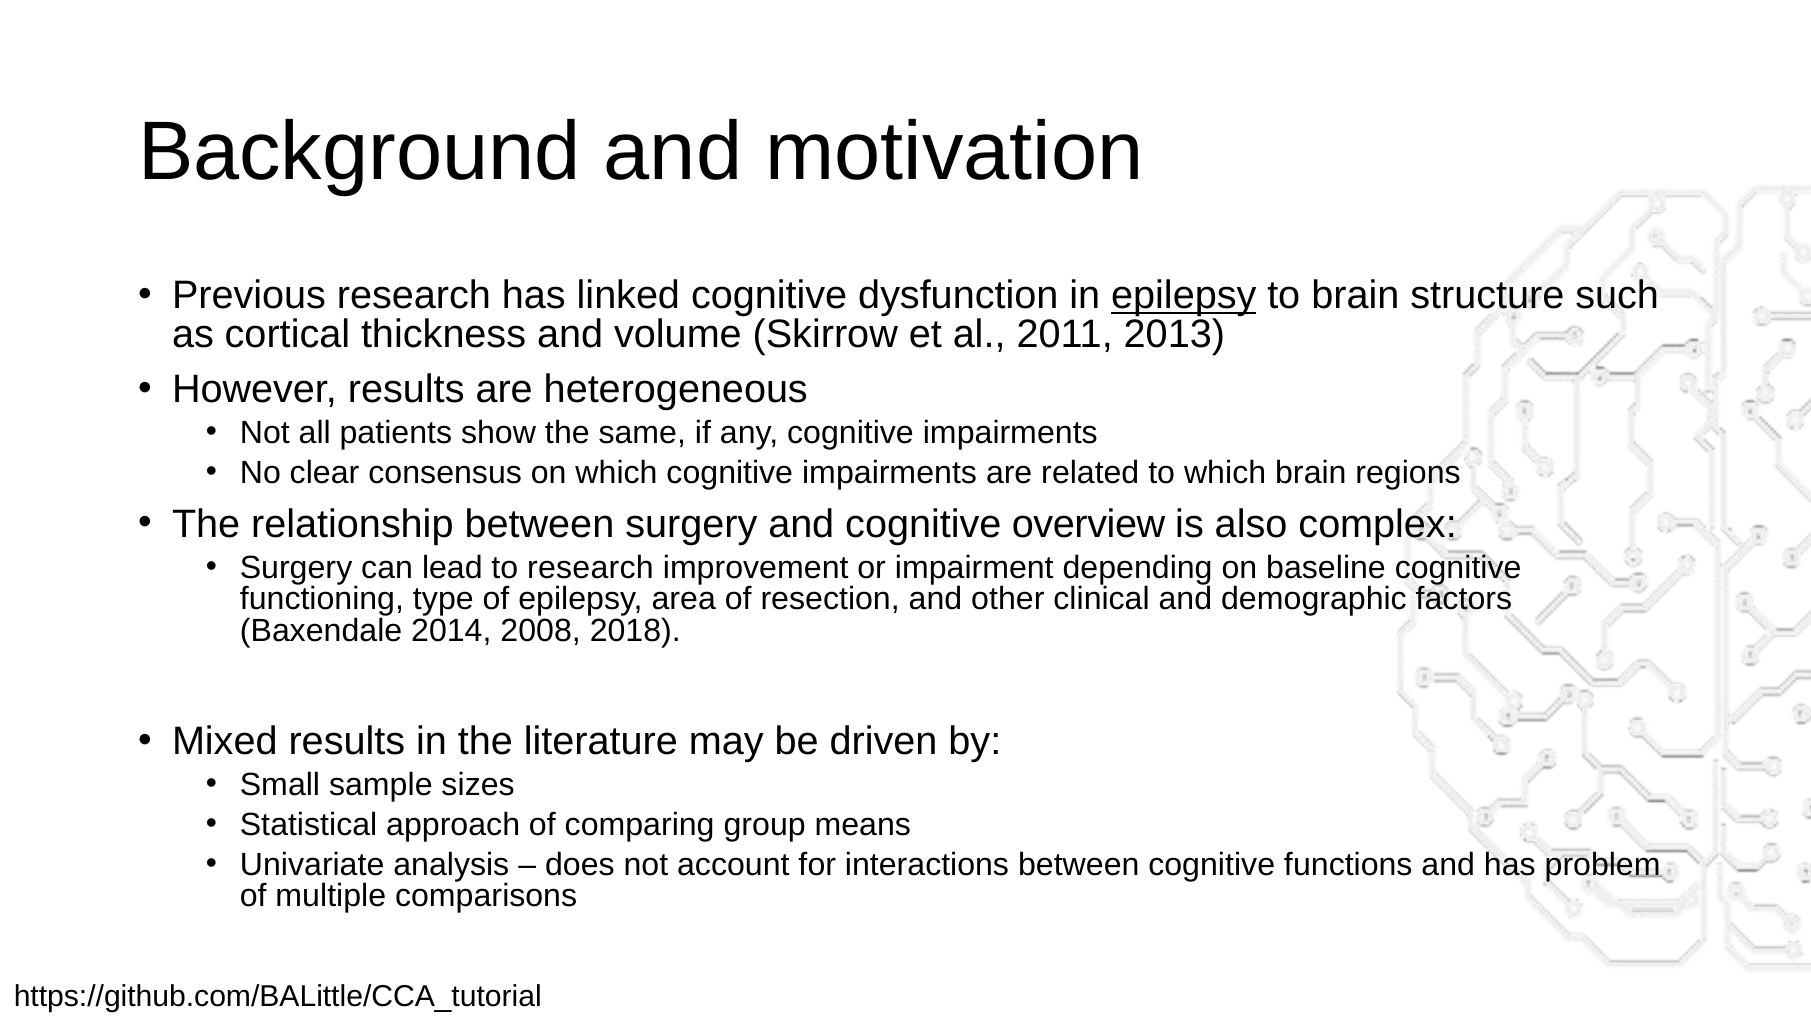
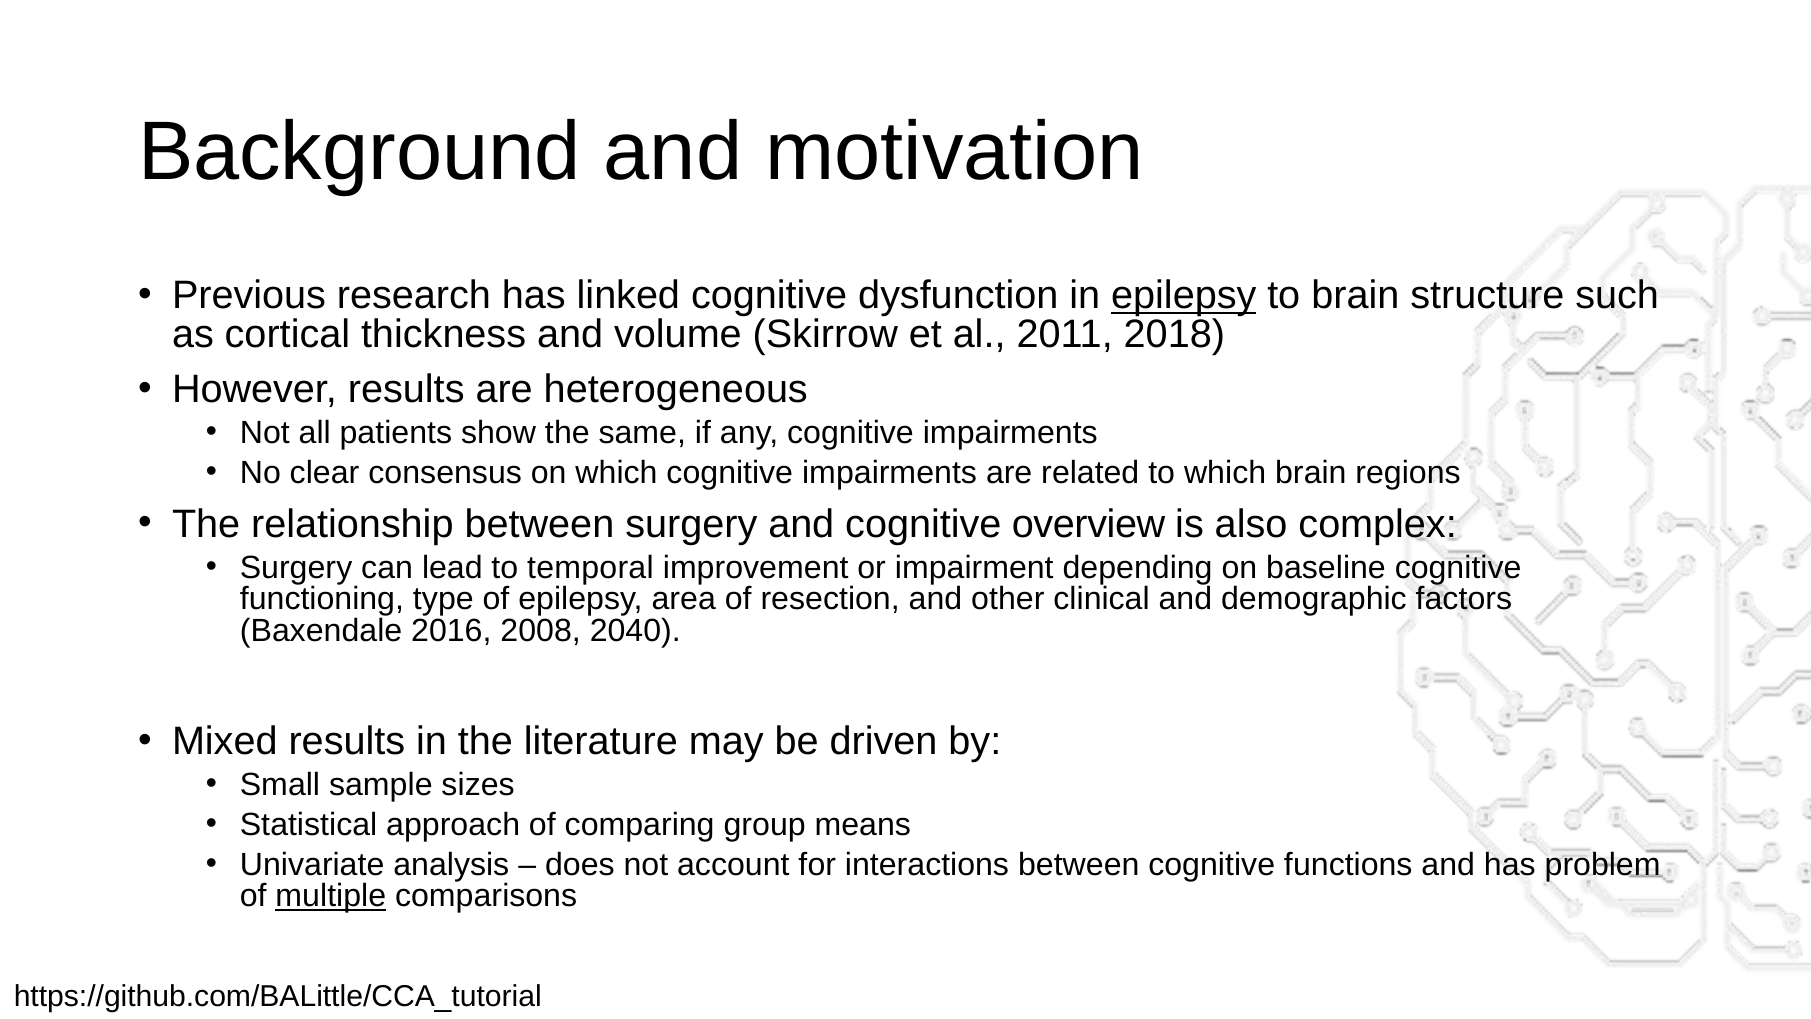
2013: 2013 -> 2018
to research: research -> temporal
2014: 2014 -> 2016
2018: 2018 -> 2040
multiple underline: none -> present
